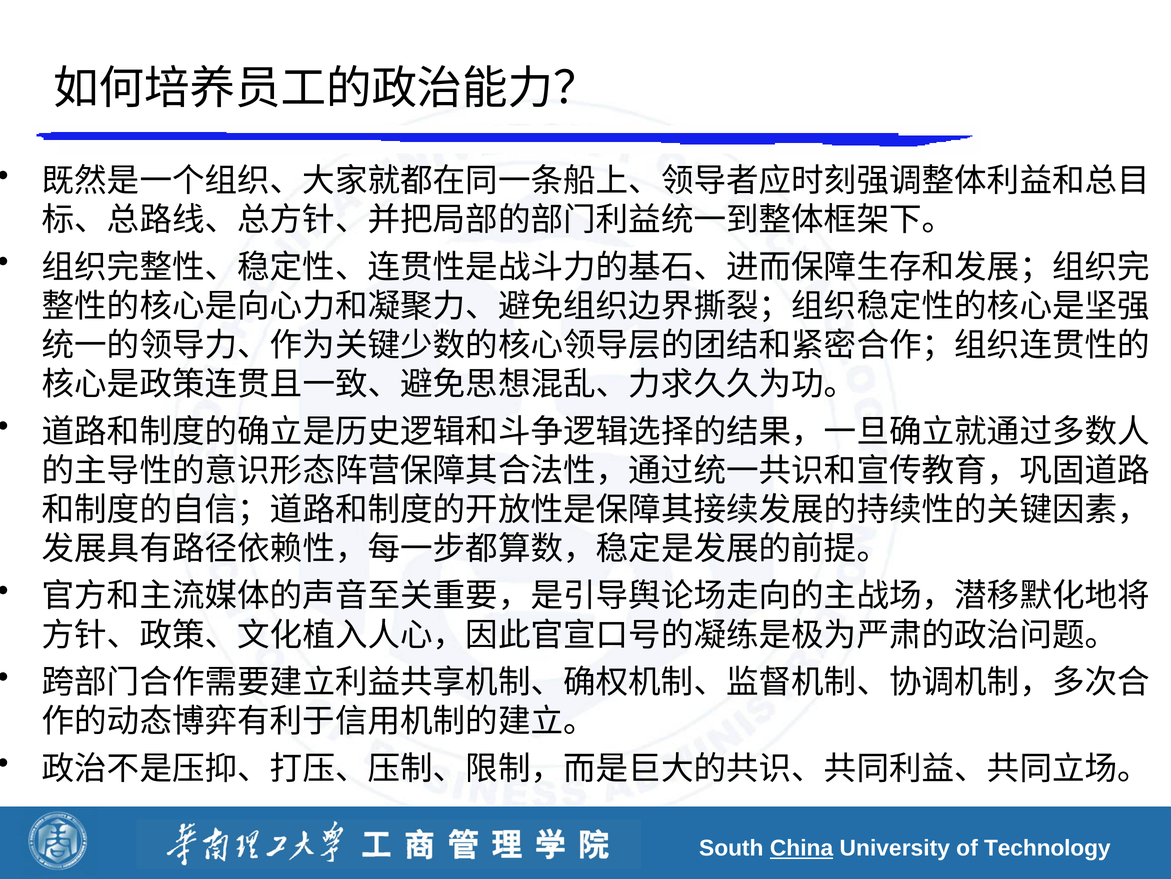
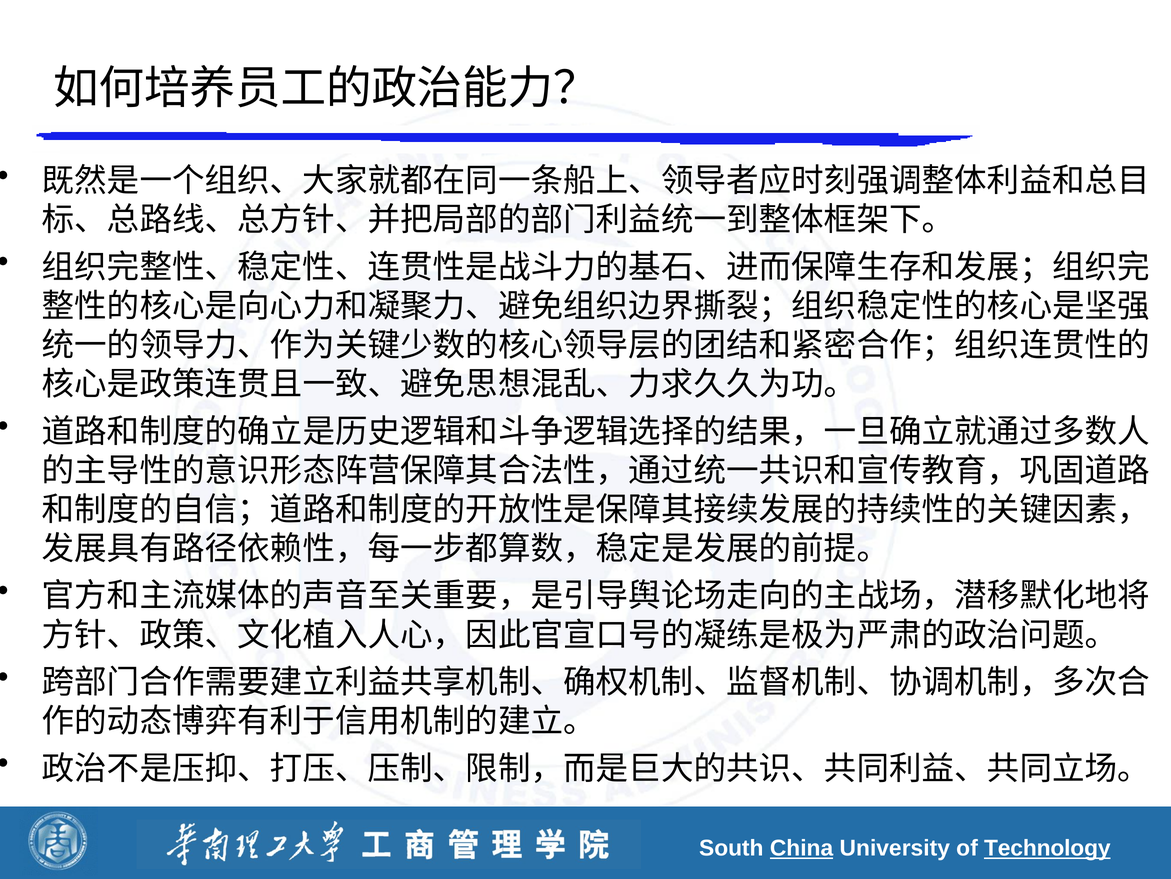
Technology underline: none -> present
